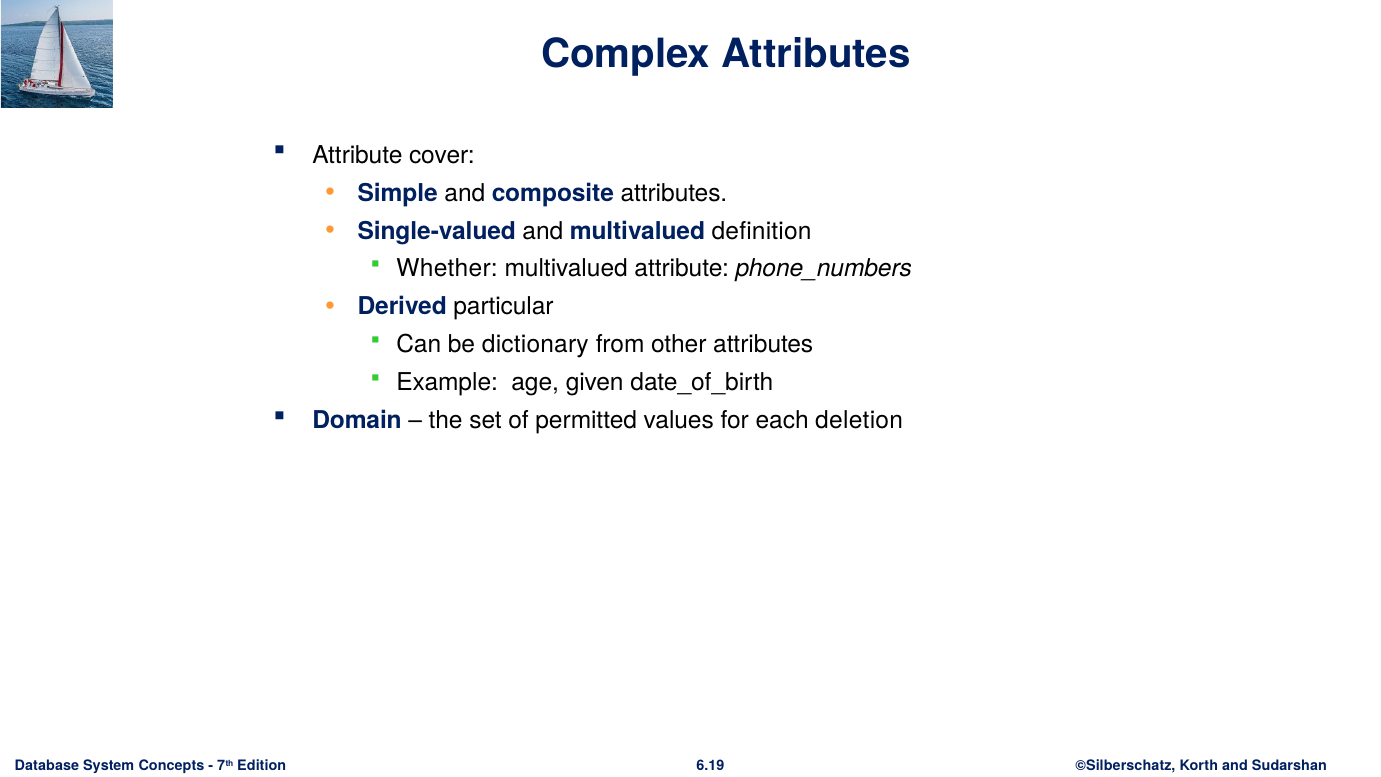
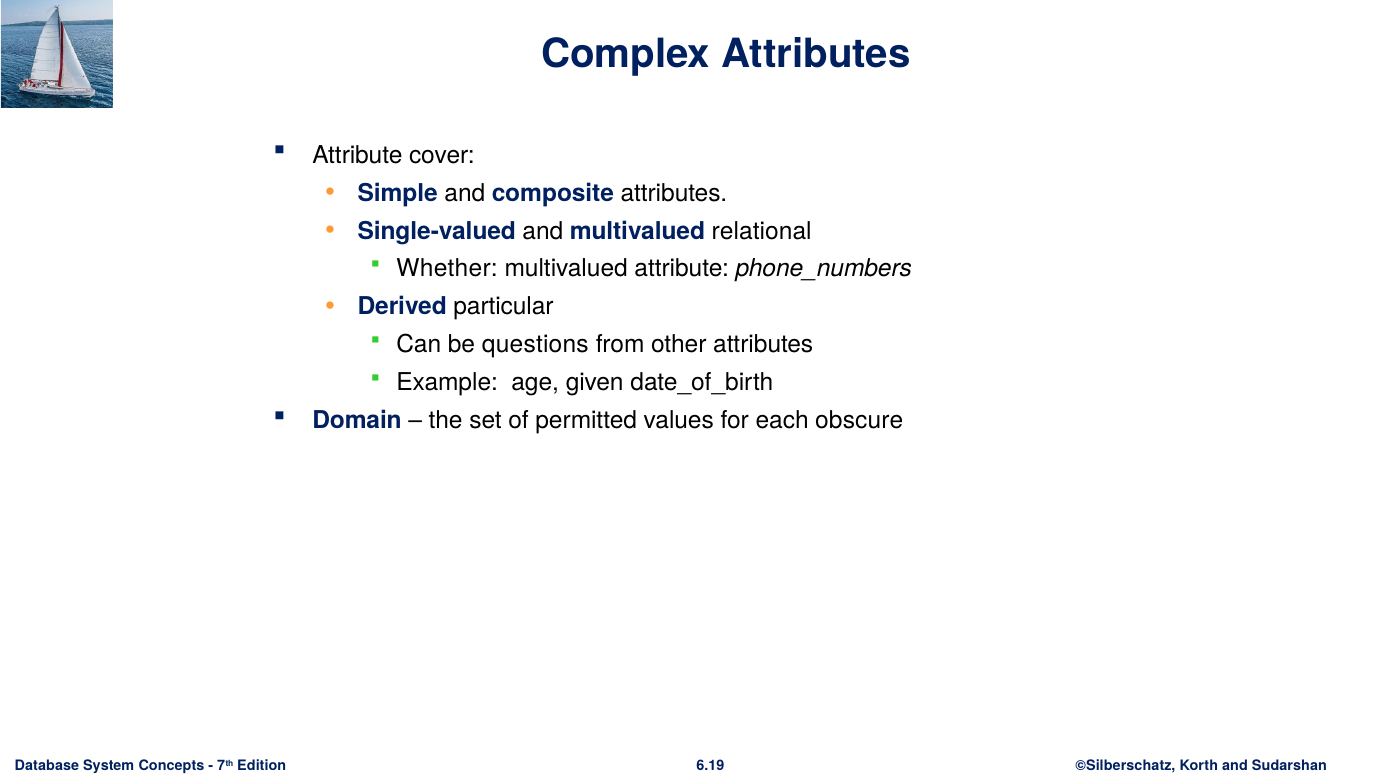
definition: definition -> relational
dictionary: dictionary -> questions
deletion: deletion -> obscure
